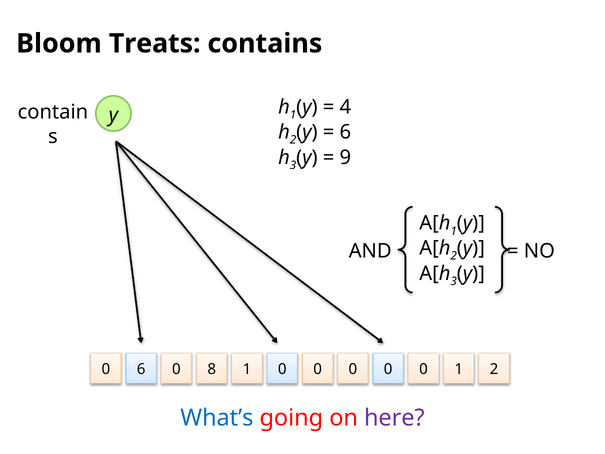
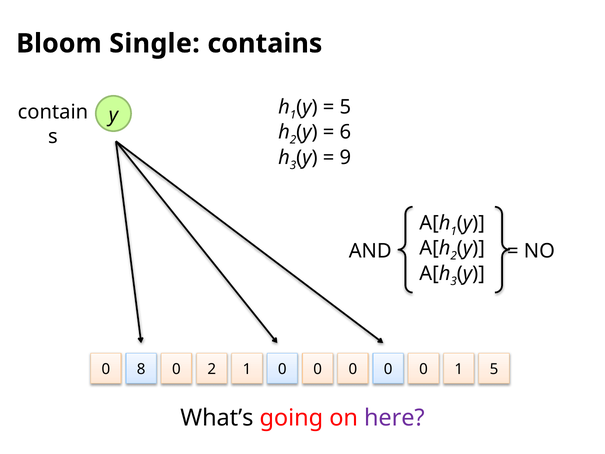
Treats: Treats -> Single
4 at (345, 107): 4 -> 5
0 6: 6 -> 8
0 8: 8 -> 2
1 2: 2 -> 5
What’s colour: blue -> black
